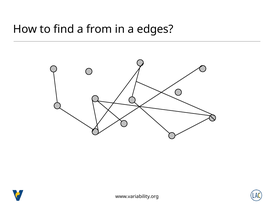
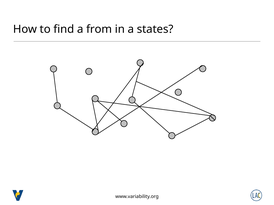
edges: edges -> states
